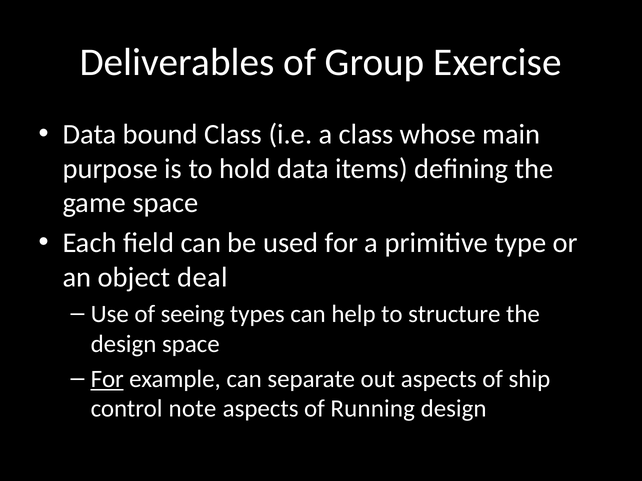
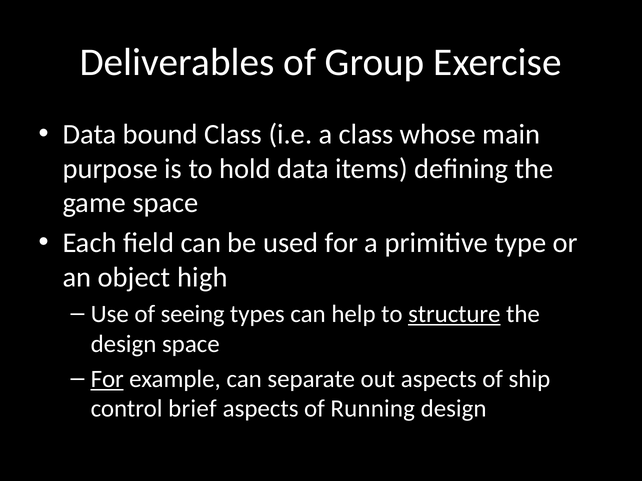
deal: deal -> high
structure underline: none -> present
note: note -> brief
